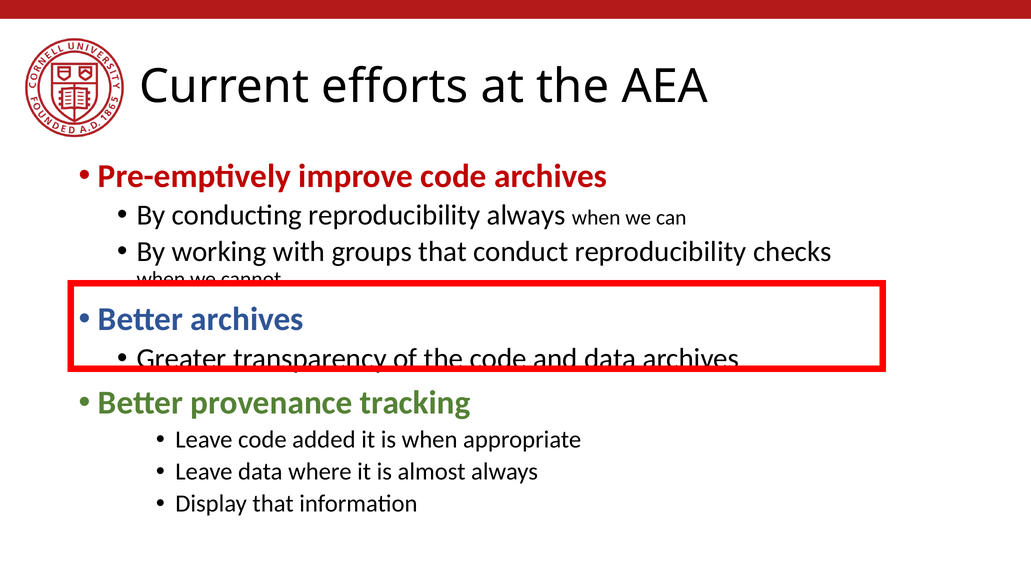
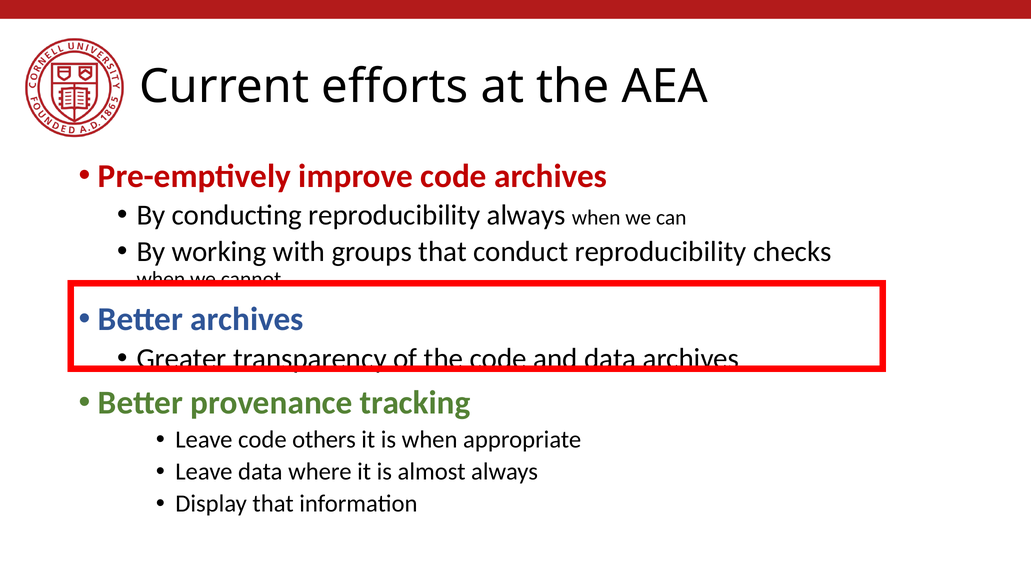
added: added -> others
